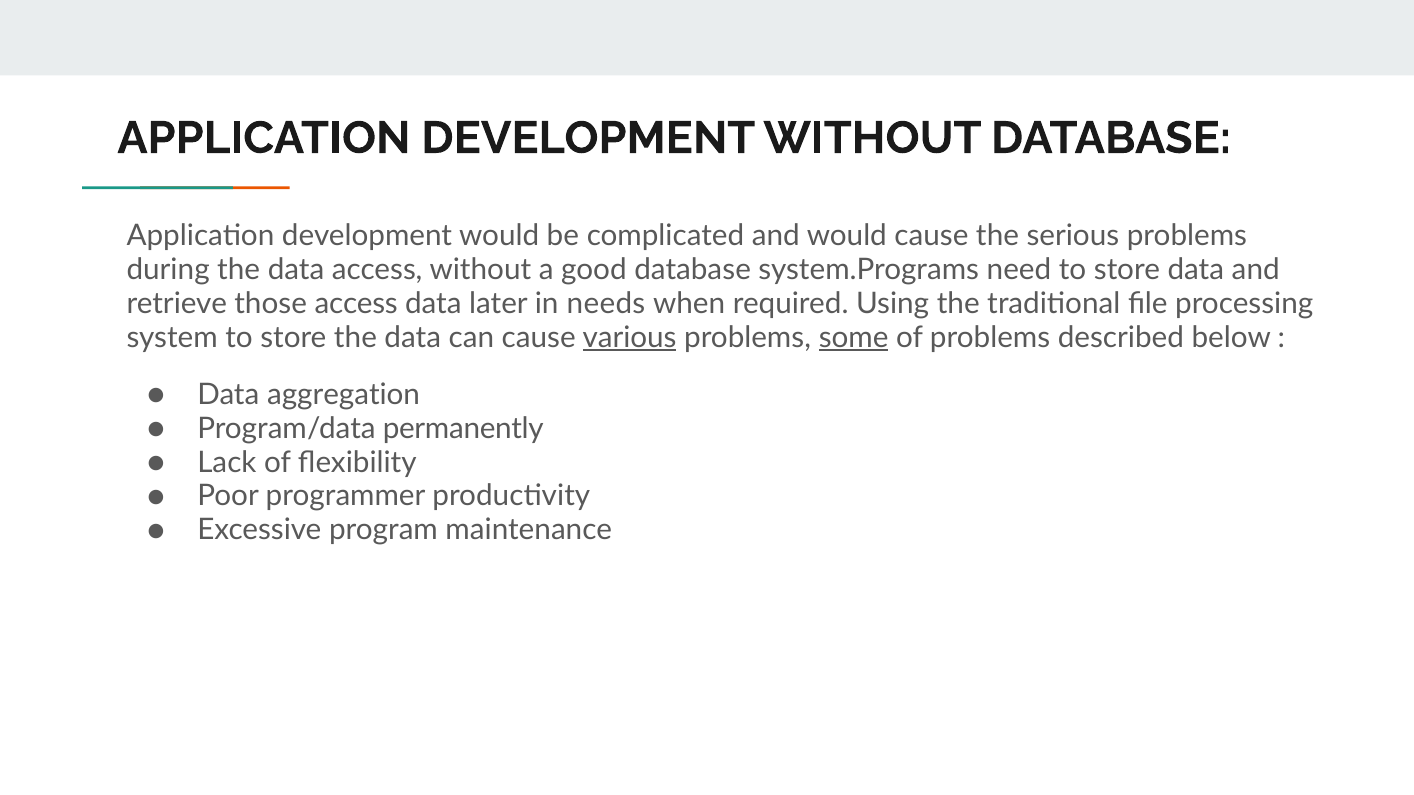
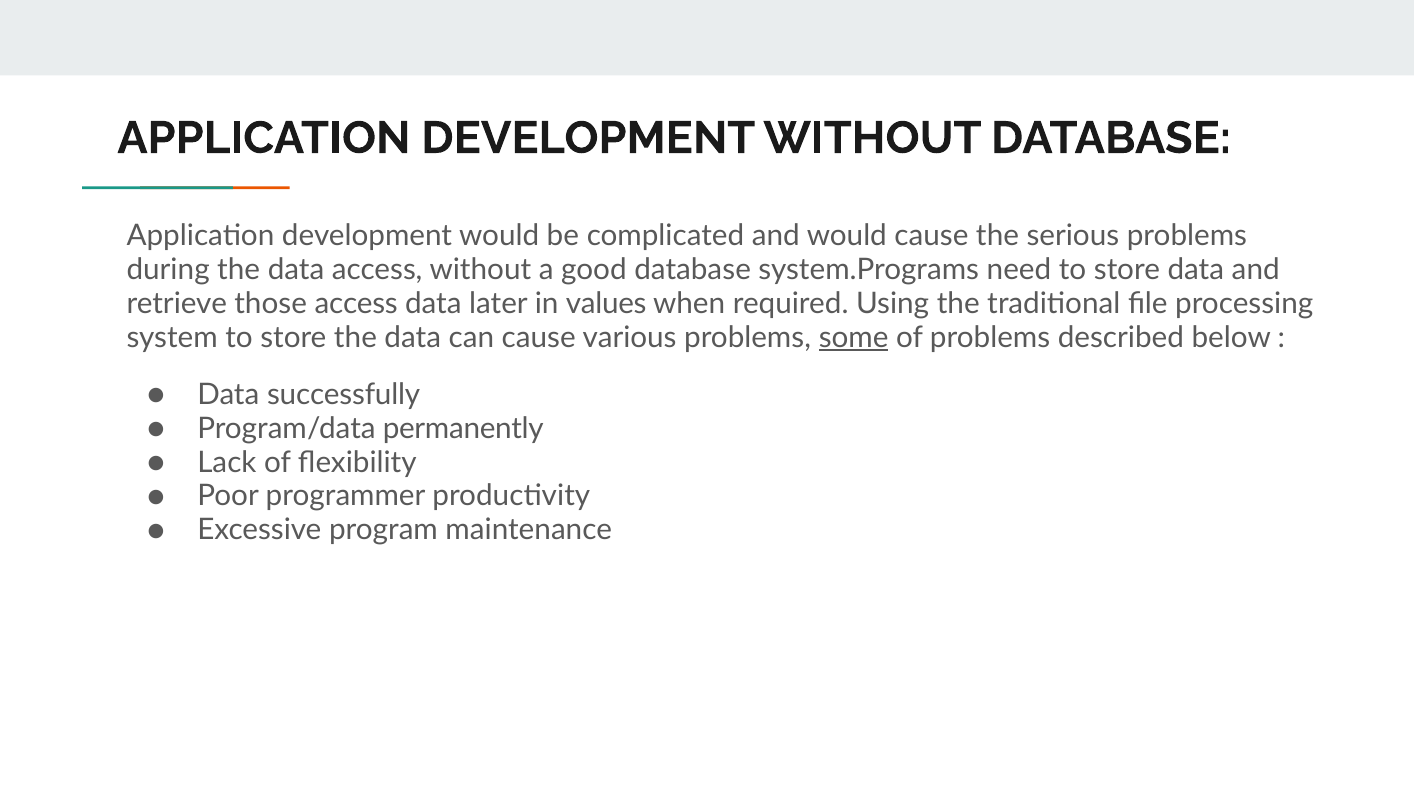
needs: needs -> values
various underline: present -> none
aggregation: aggregation -> successfully
